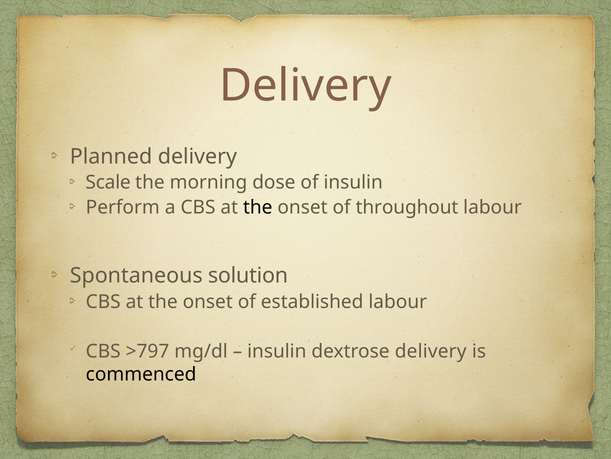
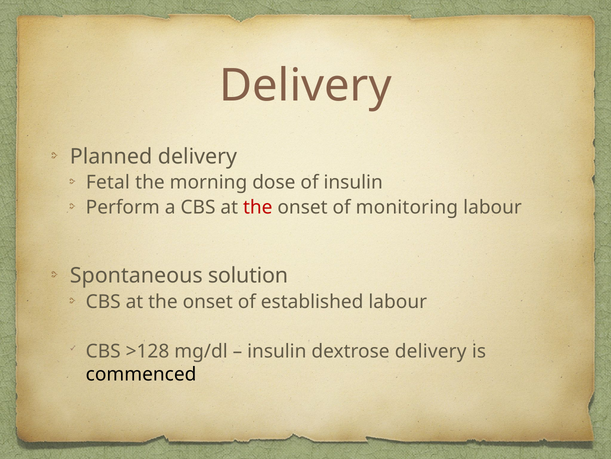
Scale: Scale -> Fetal
the at (258, 207) colour: black -> red
throughout: throughout -> monitoring
>797: >797 -> >128
